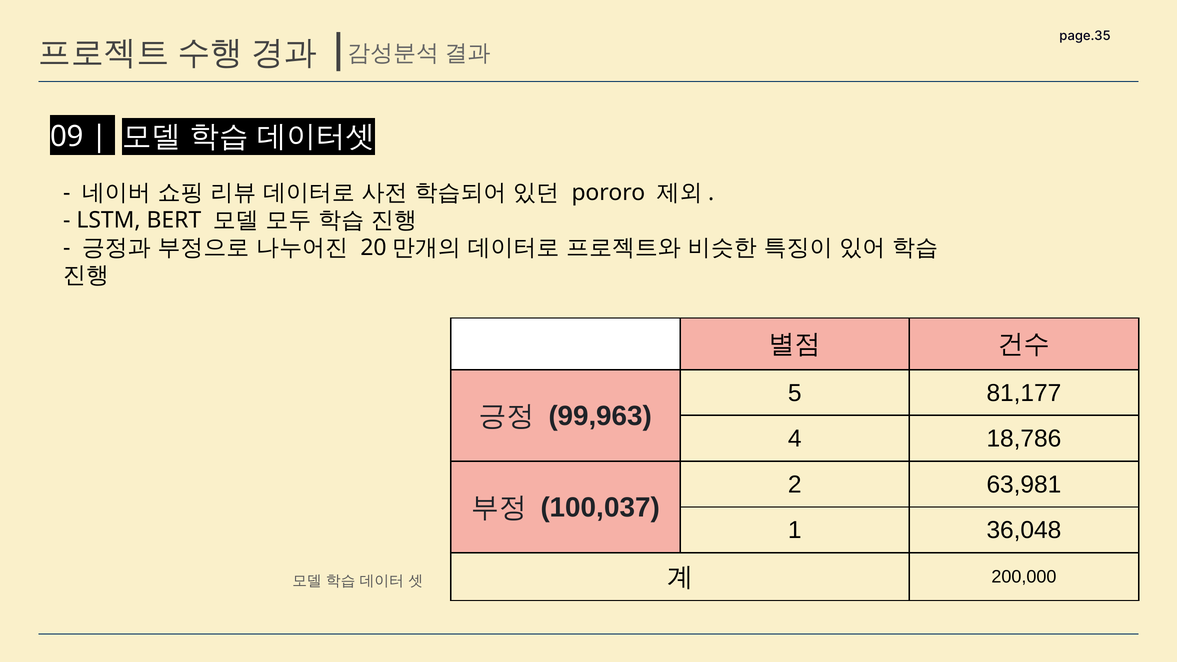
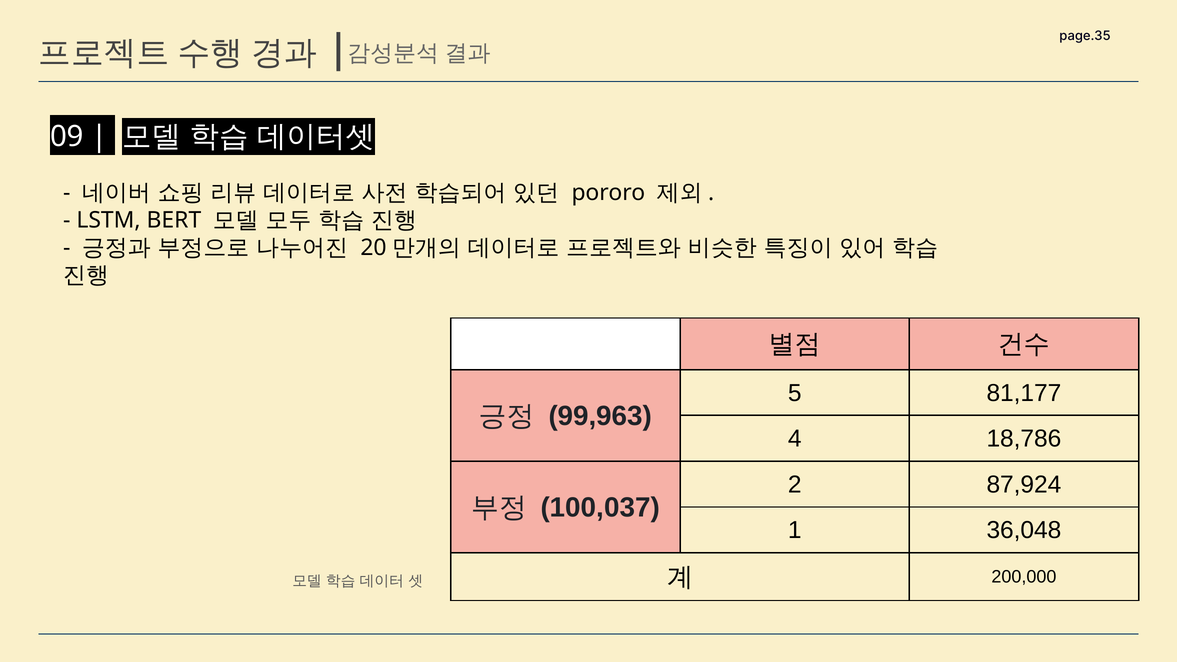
63,981: 63,981 -> 87,924
